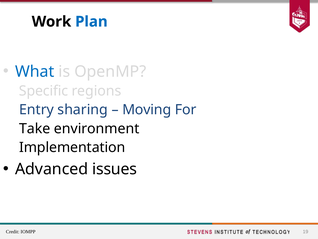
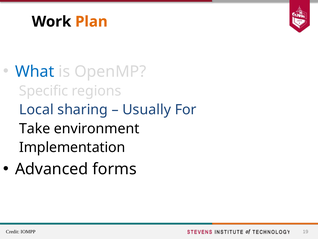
Plan colour: blue -> orange
Entry: Entry -> Local
Moving: Moving -> Usually
issues: issues -> forms
